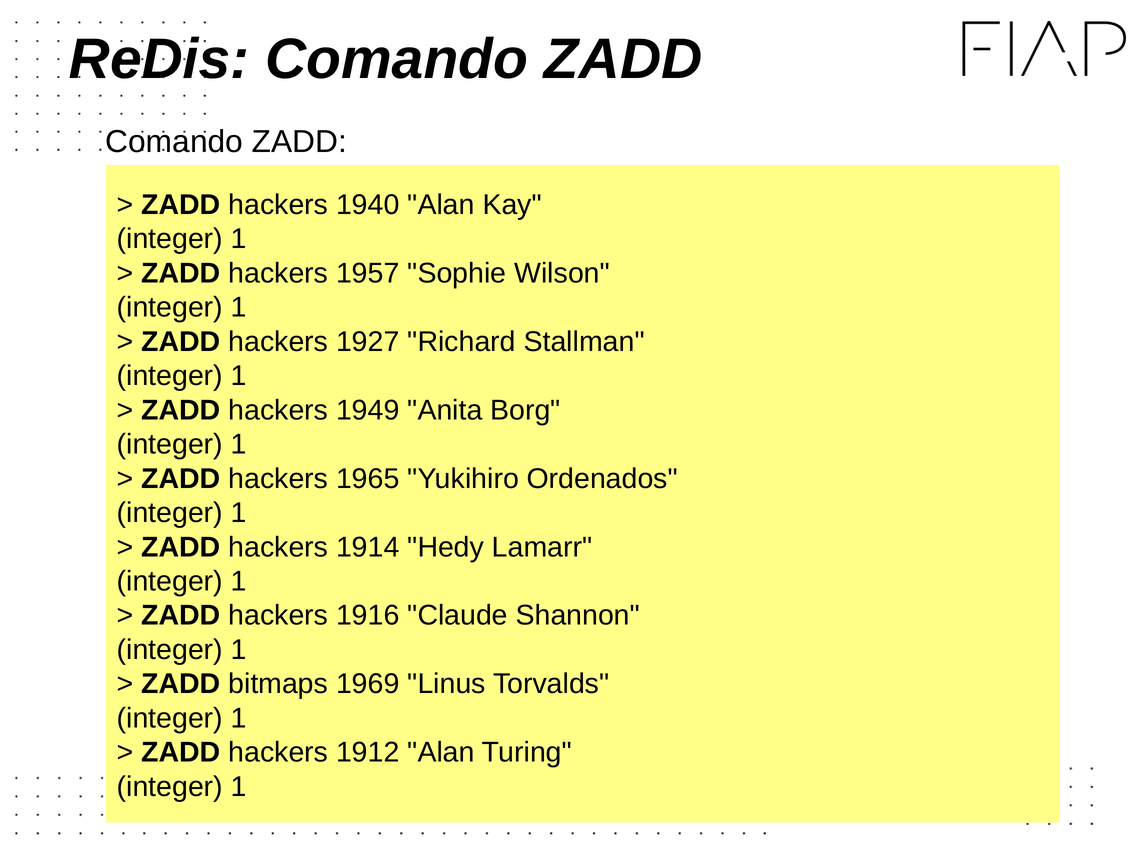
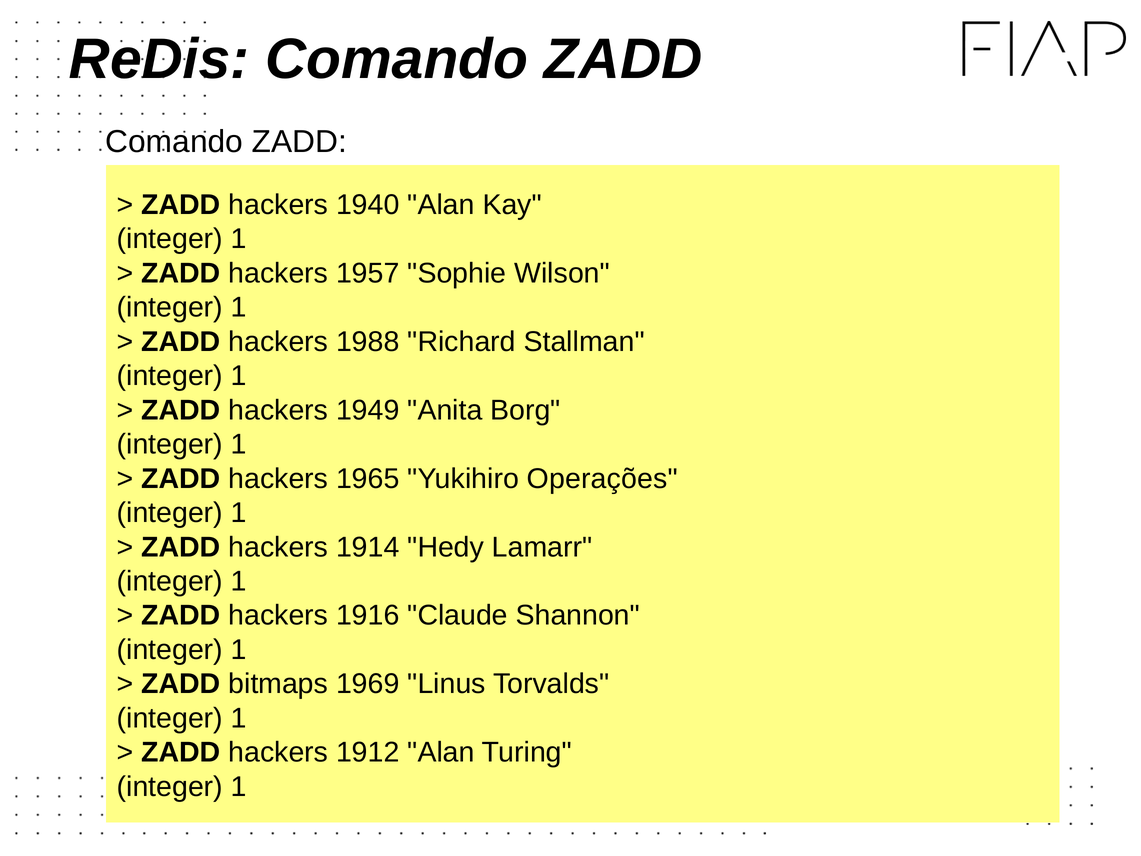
1927: 1927 -> 1988
Ordenados: Ordenados -> Operações
